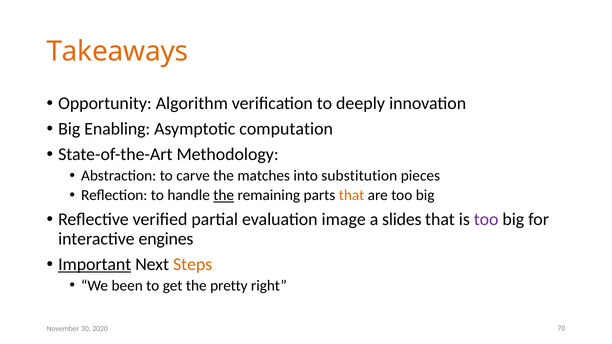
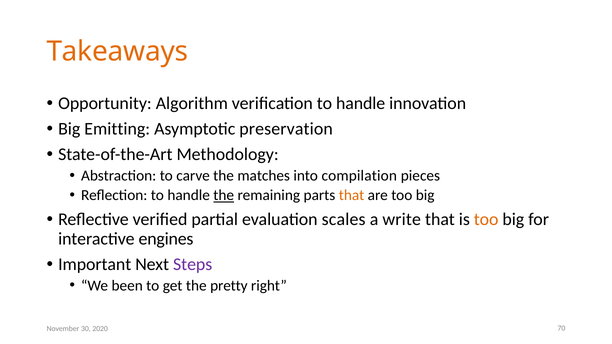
verification to deeply: deeply -> handle
Enabling: Enabling -> Emitting
computation: computation -> preservation
substitution: substitution -> compilation
image: image -> scales
slides: slides -> write
too at (486, 220) colour: purple -> orange
Important underline: present -> none
Steps colour: orange -> purple
